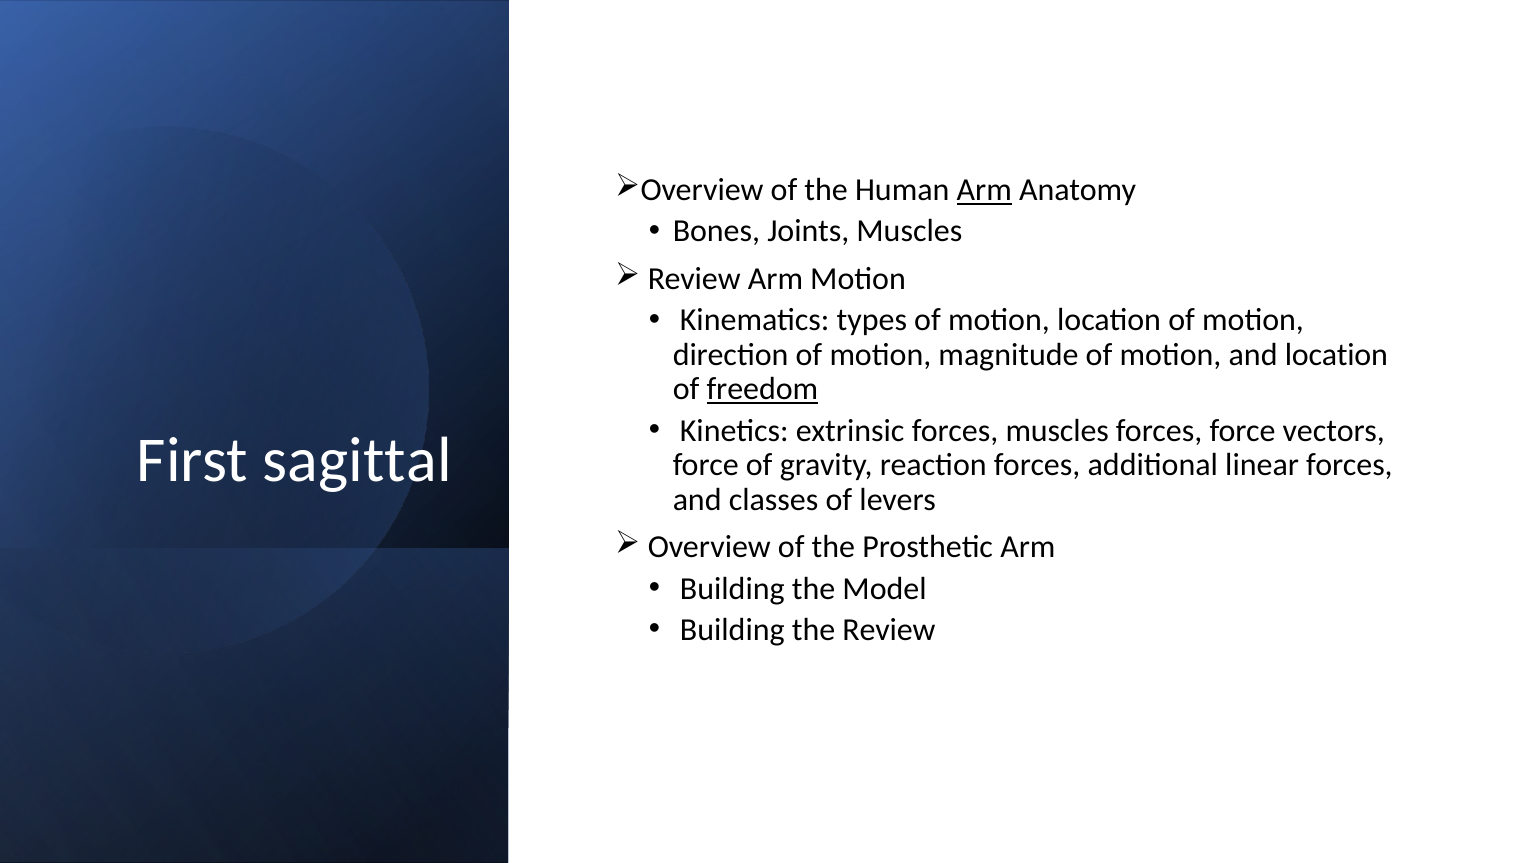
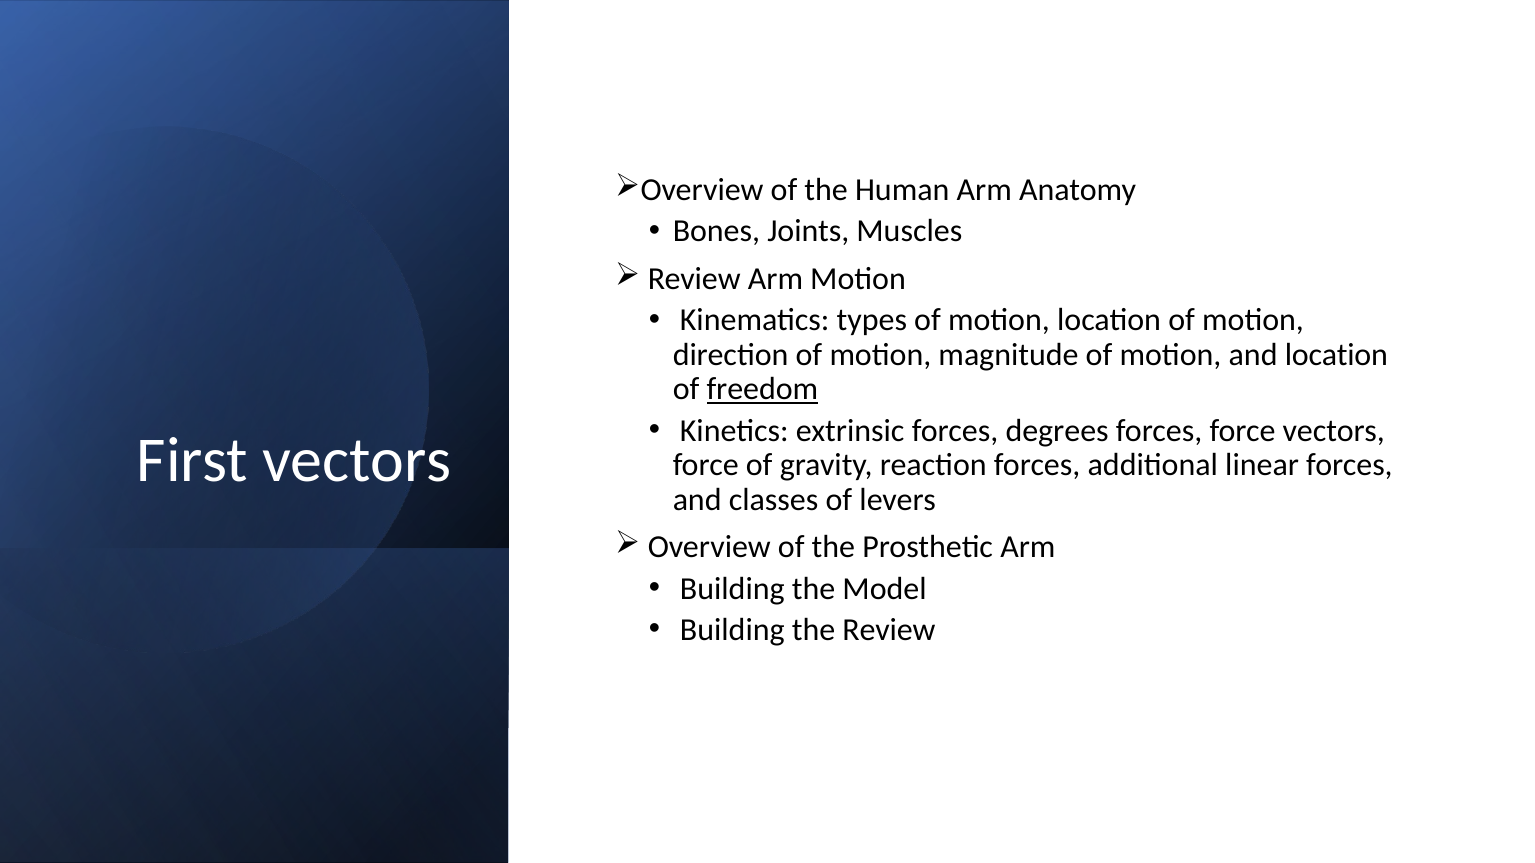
Arm at (984, 190) underline: present -> none
forces muscles: muscles -> degrees
First sagittal: sagittal -> vectors
